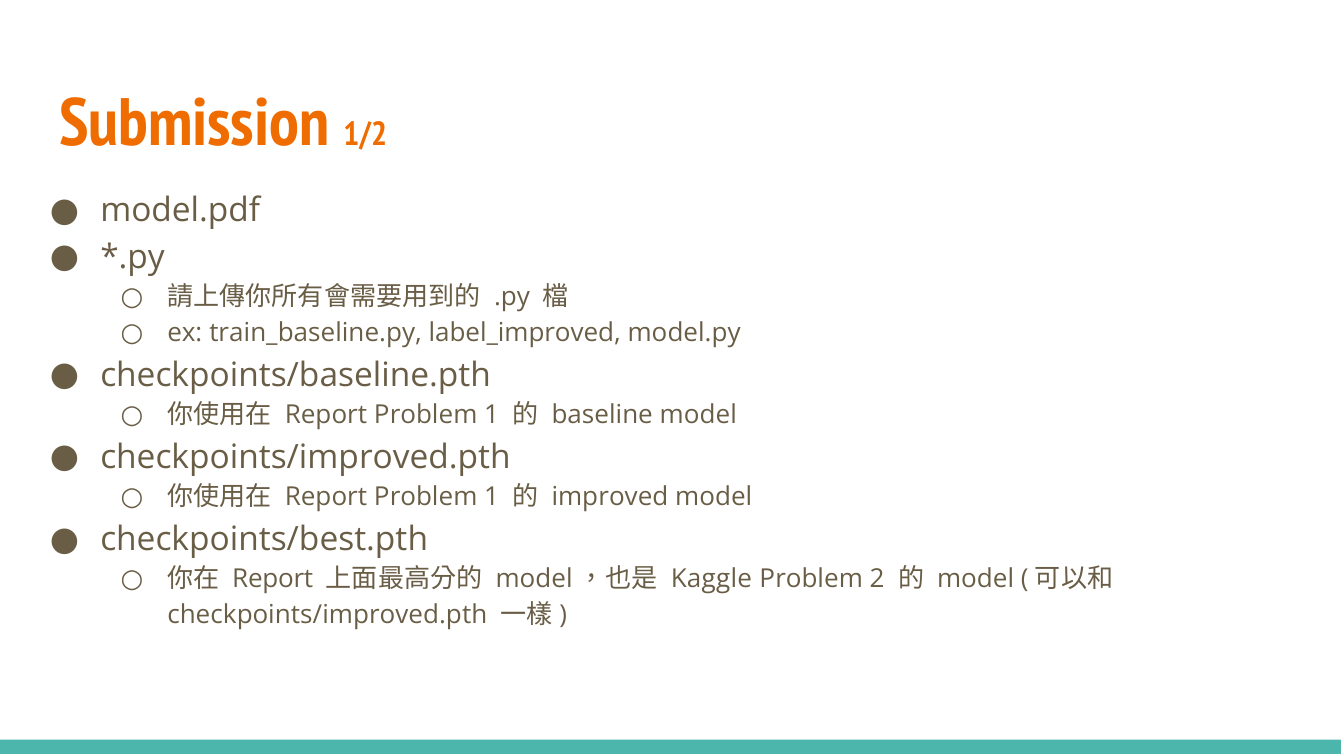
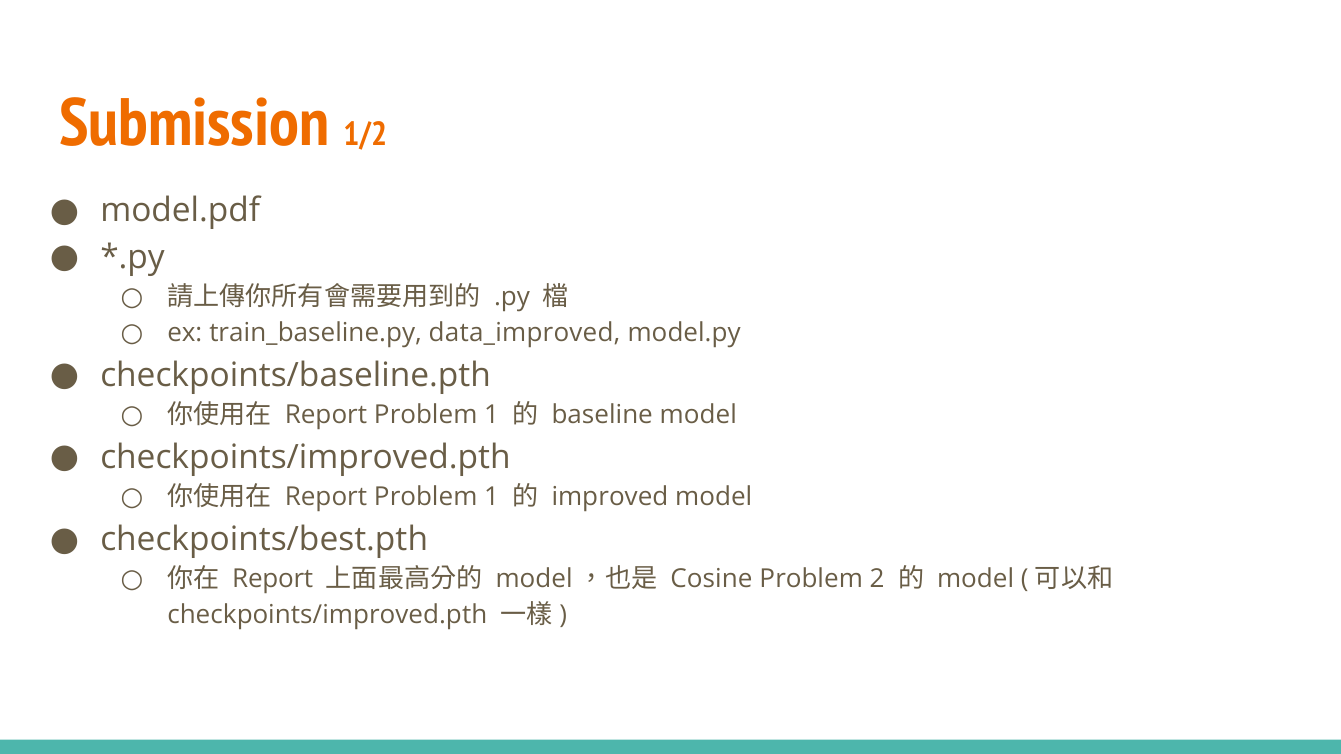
label_improved: label_improved -> data_improved
Kaggle: Kaggle -> Cosine
